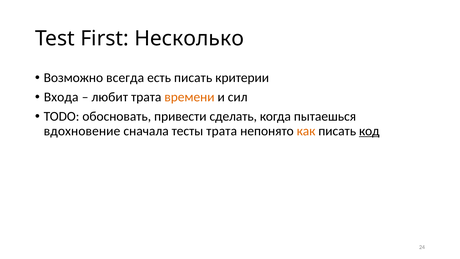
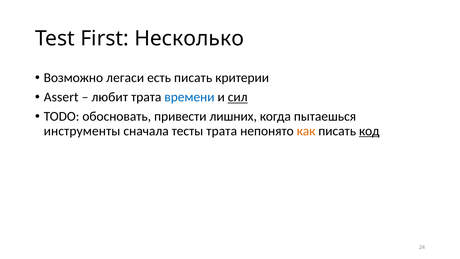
всегда: всегда -> легаси
Входа: Входа -> Assert
времени colour: orange -> blue
сил underline: none -> present
сделать: сделать -> лишних
вдохновение: вдохновение -> инструменты
